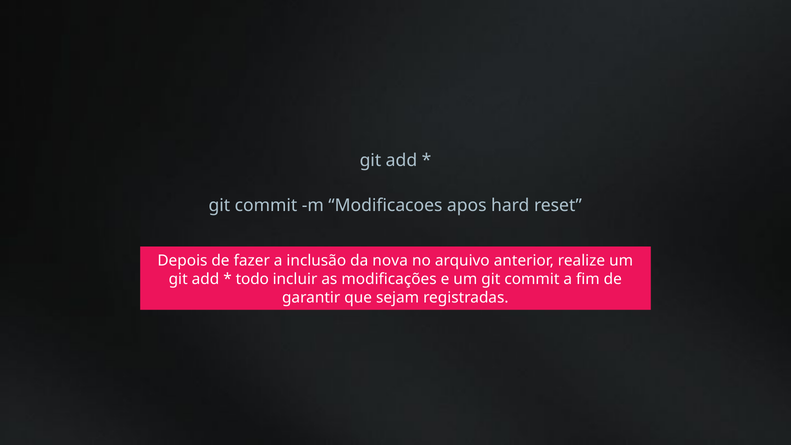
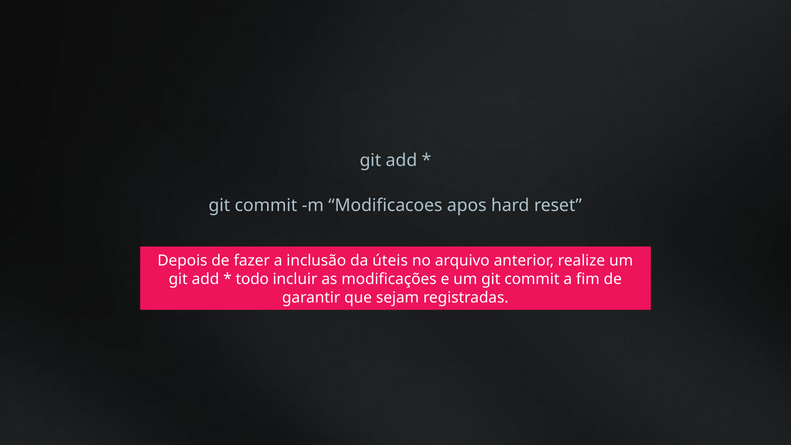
nova: nova -> úteis
